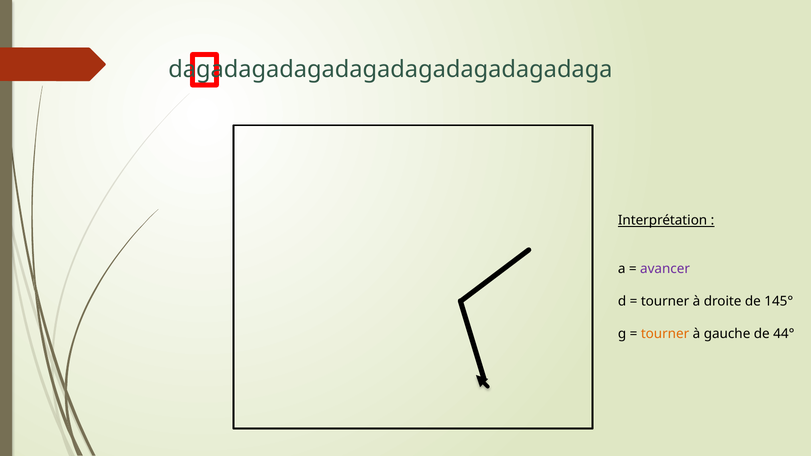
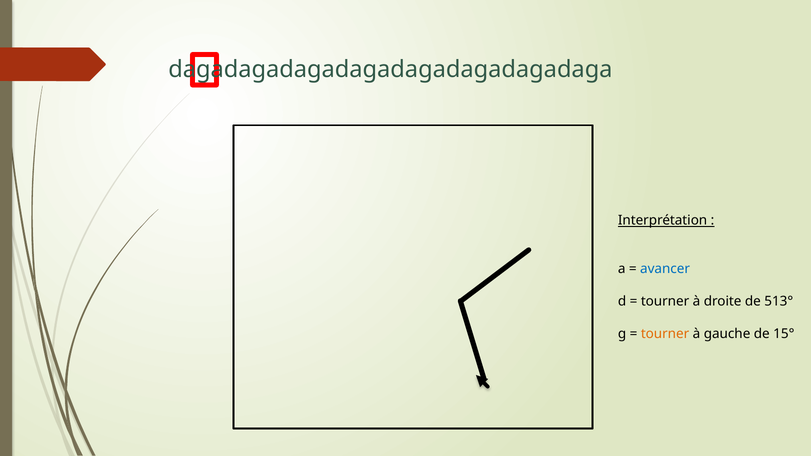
avancer colour: purple -> blue
145°: 145° -> 513°
44°: 44° -> 15°
